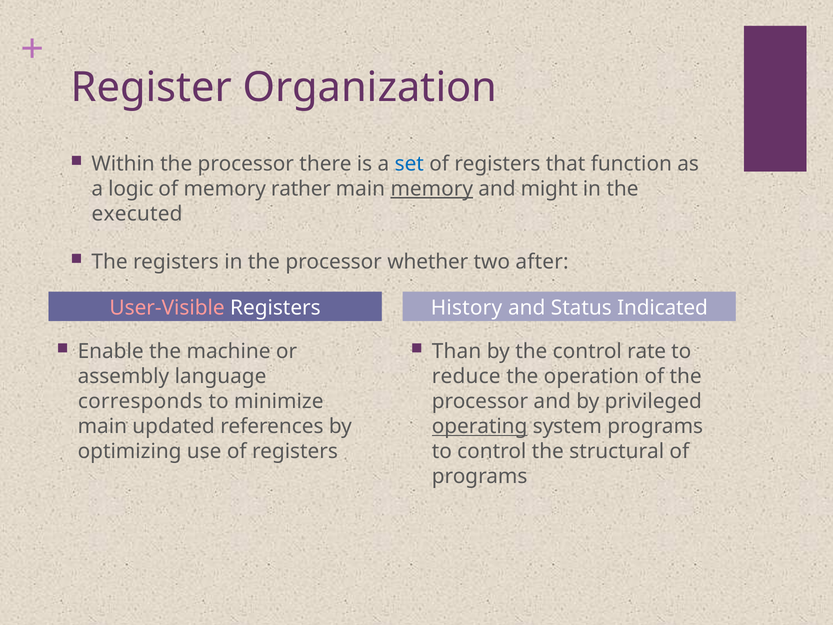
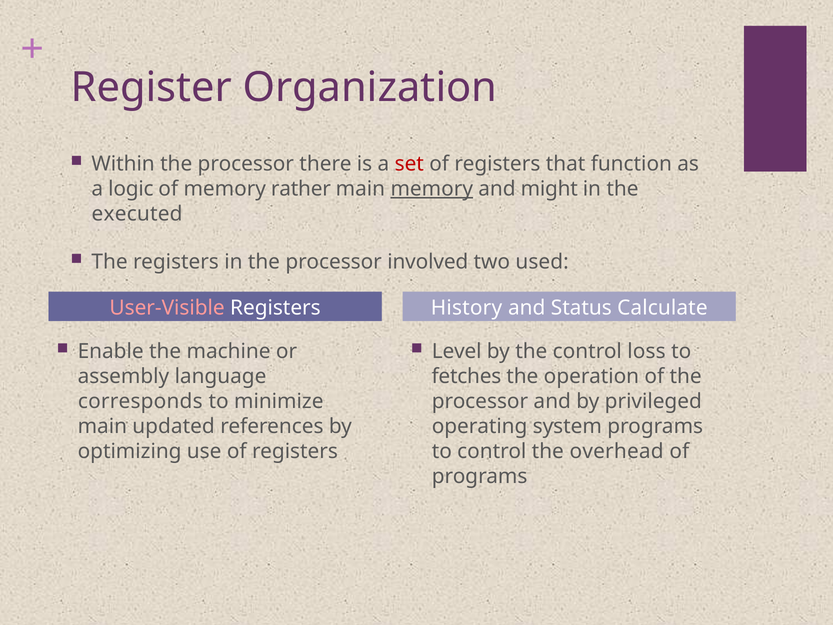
set colour: blue -> red
whether: whether -> involved
after: after -> used
Indicated: Indicated -> Calculate
Than: Than -> Level
rate: rate -> loss
reduce: reduce -> fetches
operating underline: present -> none
structural: structural -> overhead
